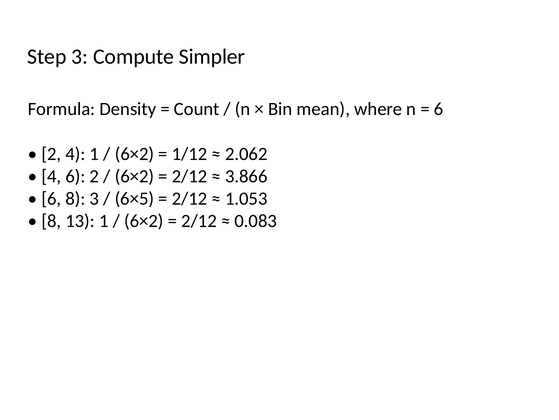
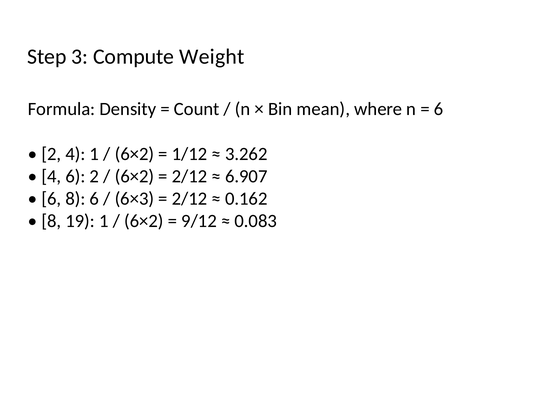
Simpler: Simpler -> Weight
2.062: 2.062 -> 3.262
3.866: 3.866 -> 6.907
8 3: 3 -> 6
6×5: 6×5 -> 6×3
1.053: 1.053 -> 0.162
13: 13 -> 19
2/12 at (199, 221): 2/12 -> 9/12
